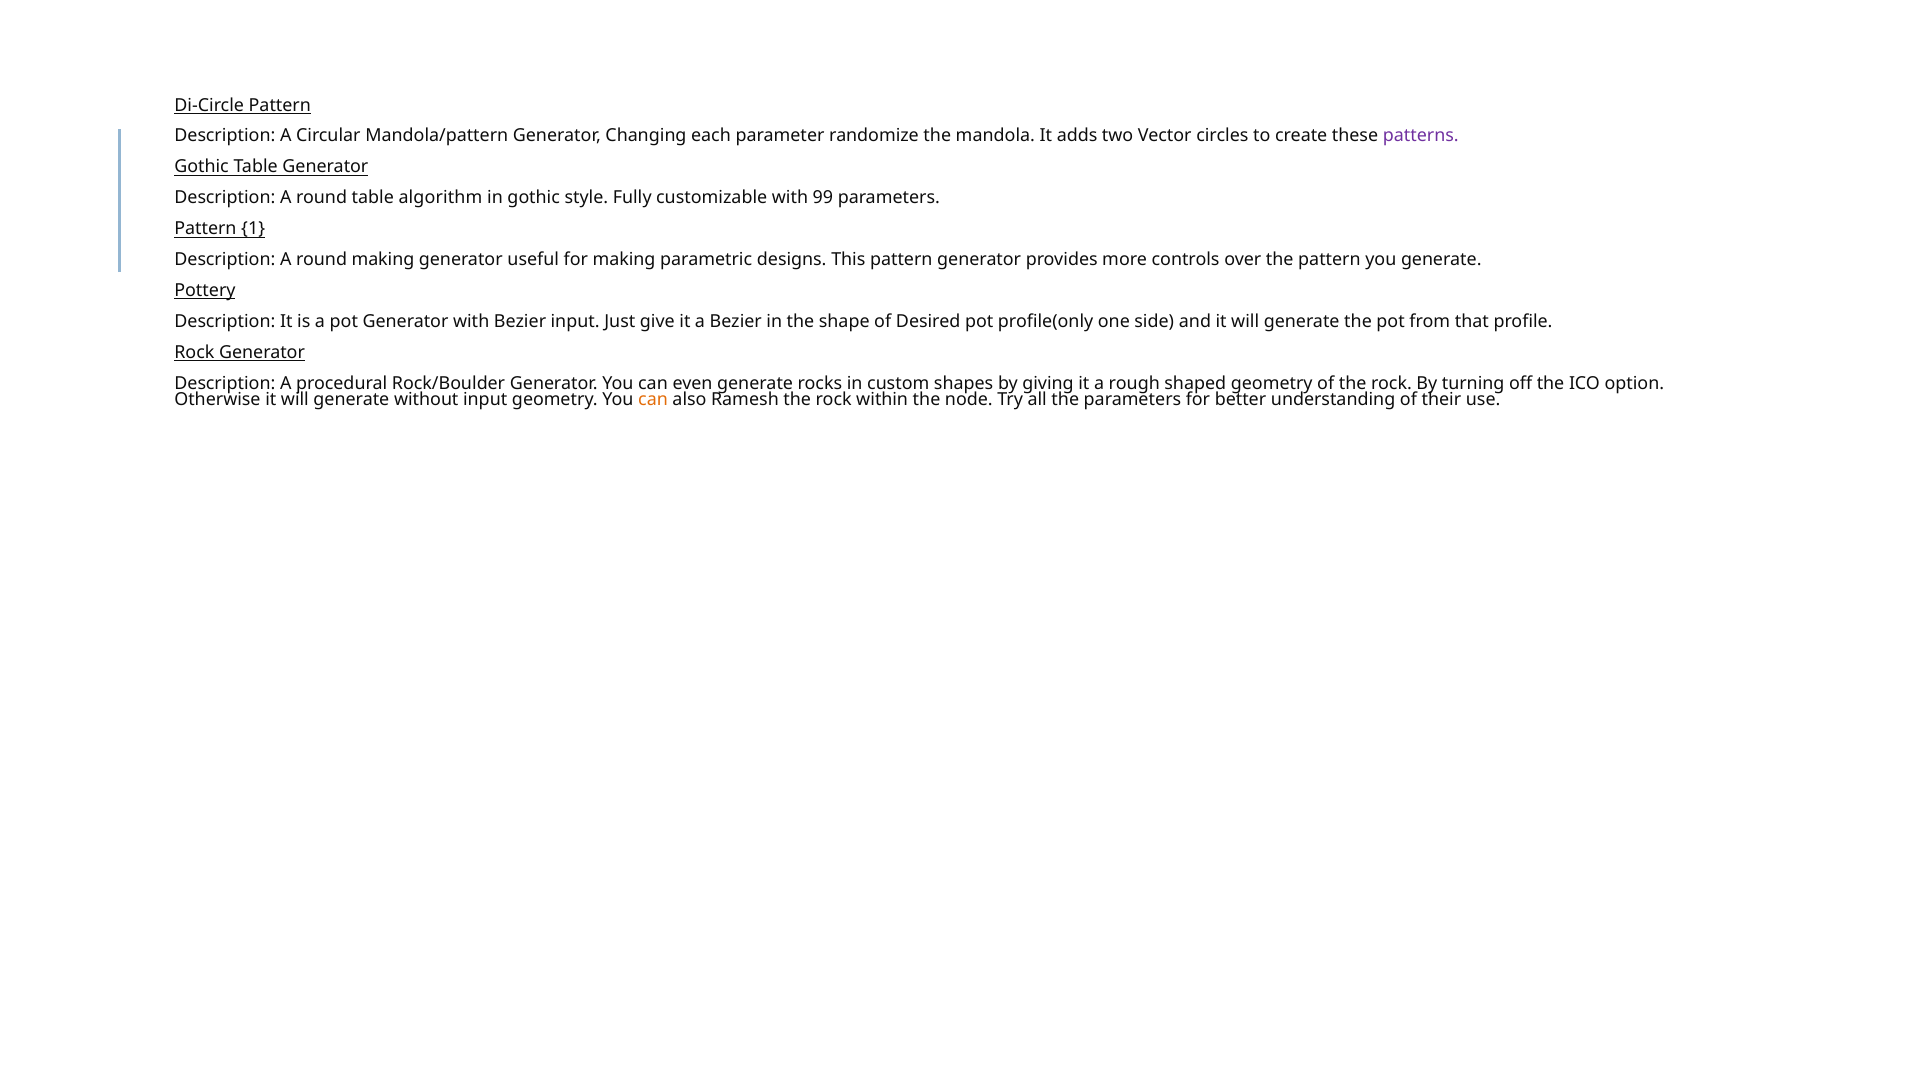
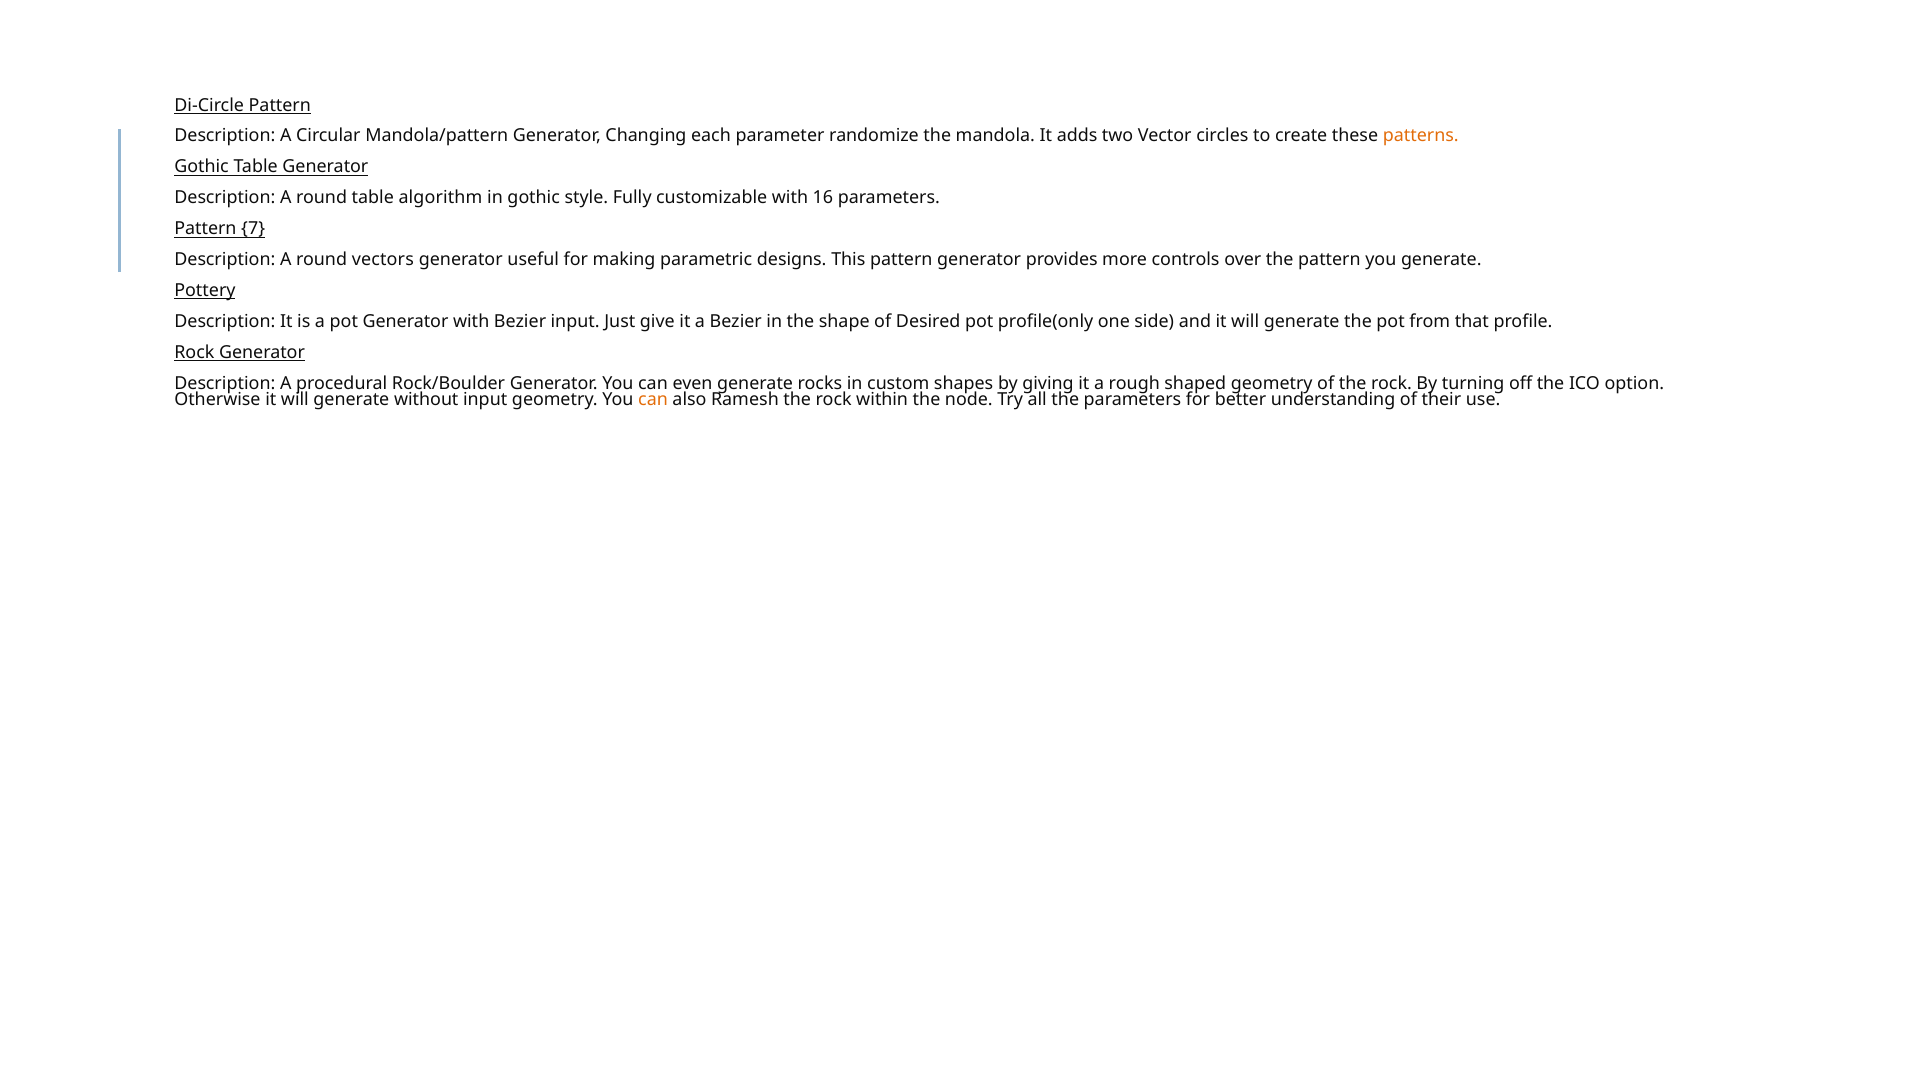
patterns colour: purple -> orange
99: 99 -> 16
1: 1 -> 7
round making: making -> vectors
